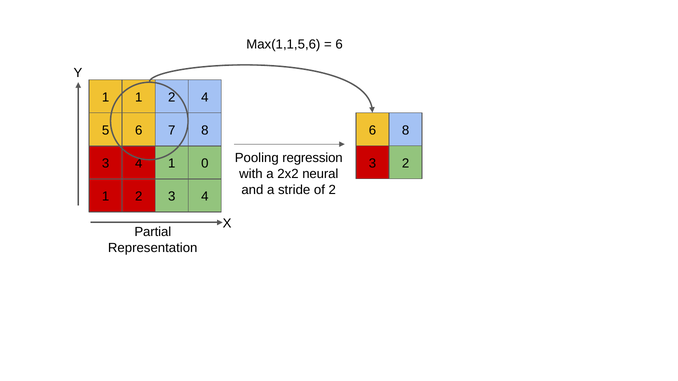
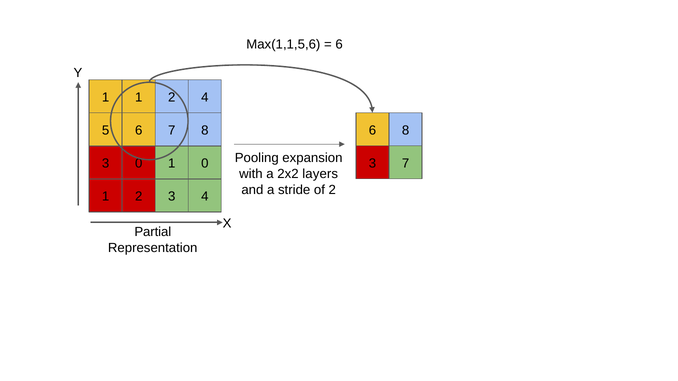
regression: regression -> expansion
3 2: 2 -> 7
4 at (139, 164): 4 -> 0
neural: neural -> layers
